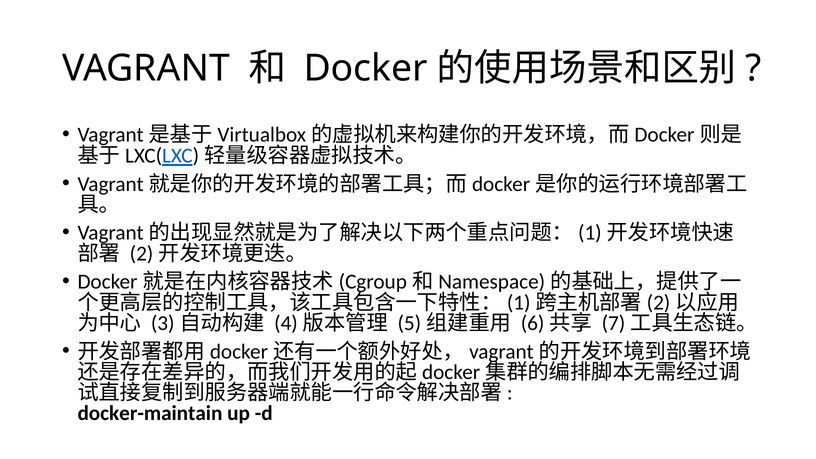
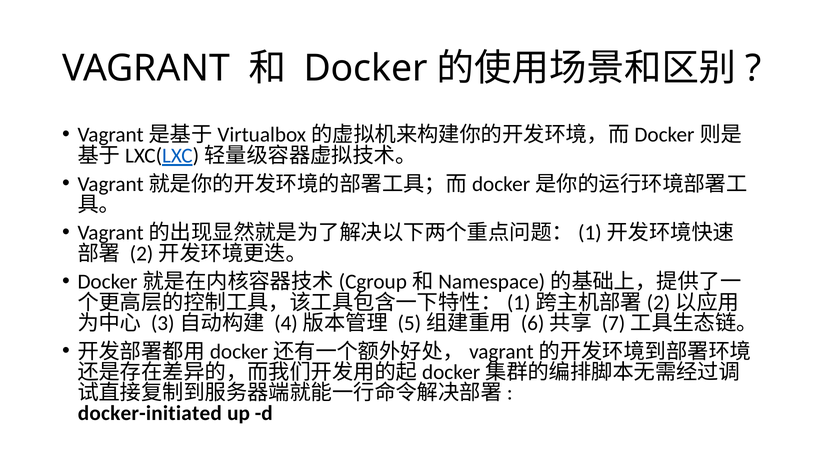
docker-maintain: docker-maintain -> docker-initiated
